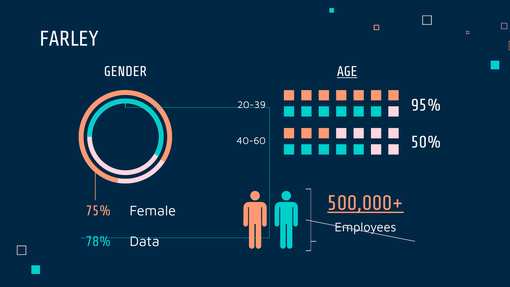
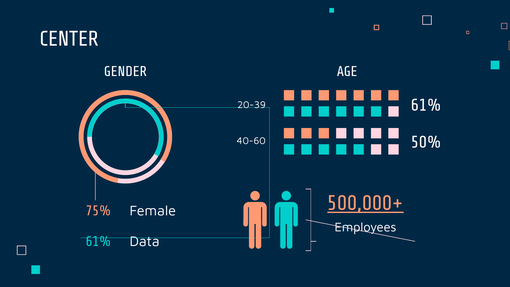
FARLEY: FARLEY -> CENTER
AGE underline: present -> none
95% at (426, 105): 95% -> 61%
78% at (98, 241): 78% -> 61%
